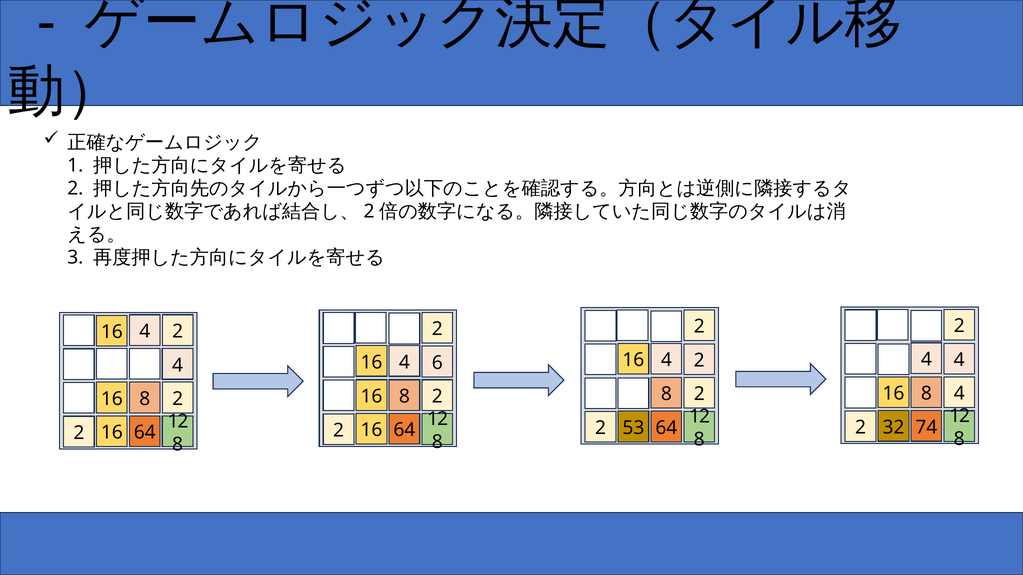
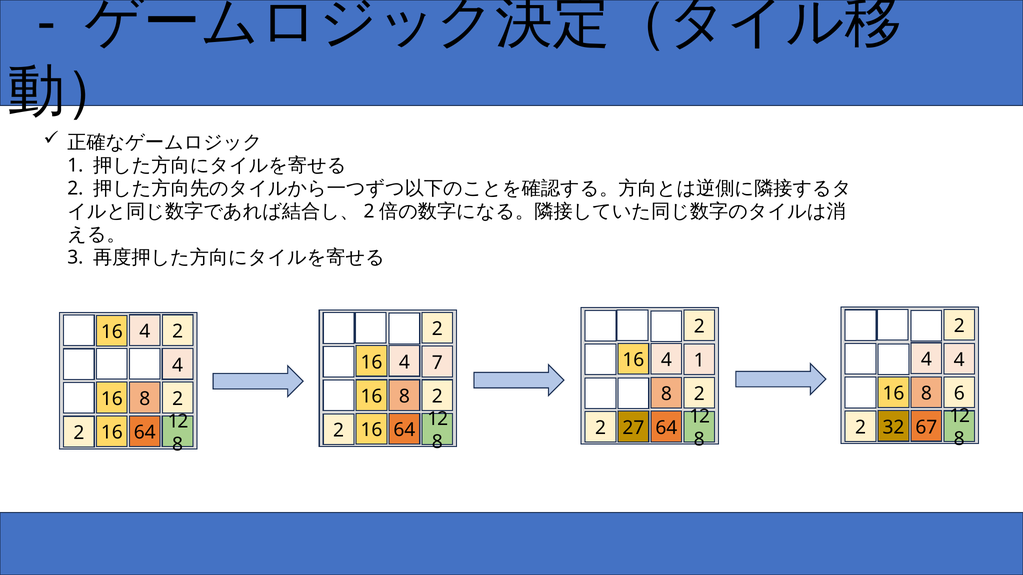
16 2: 2 -> 1
6: 6 -> 7
4 at (959, 394): 4 -> 6
74: 74 -> 67
53: 53 -> 27
